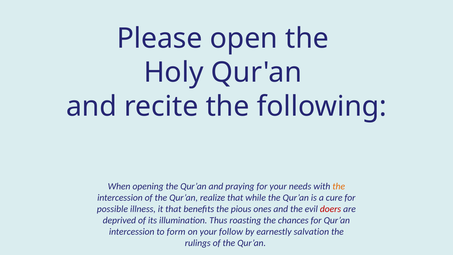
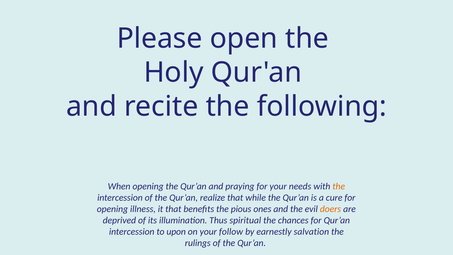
possible at (112, 209): possible -> opening
doers colour: red -> orange
roasting: roasting -> spiritual
form: form -> upon
